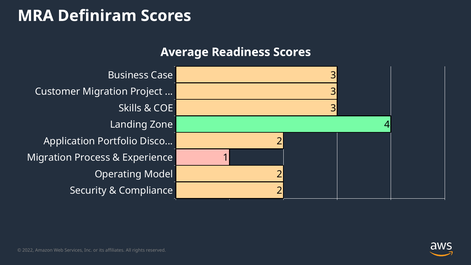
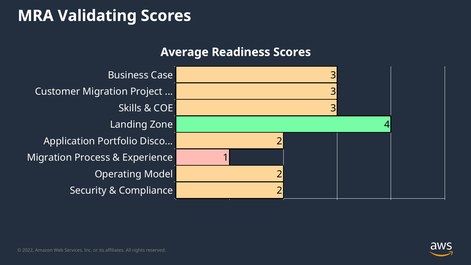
Definiram: Definiram -> Validating
